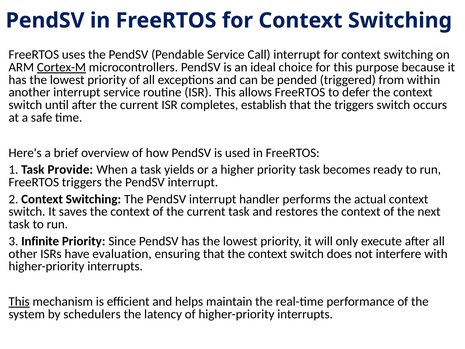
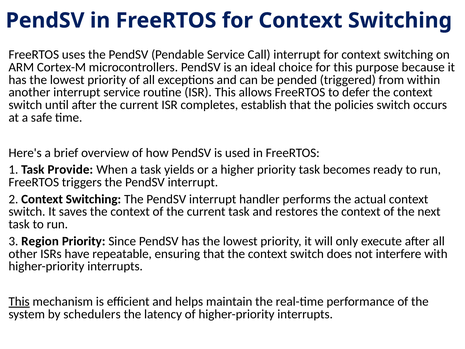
Cortex-M underline: present -> none
the triggers: triggers -> policies
Infinite: Infinite -> Region
evaluation: evaluation -> repeatable
